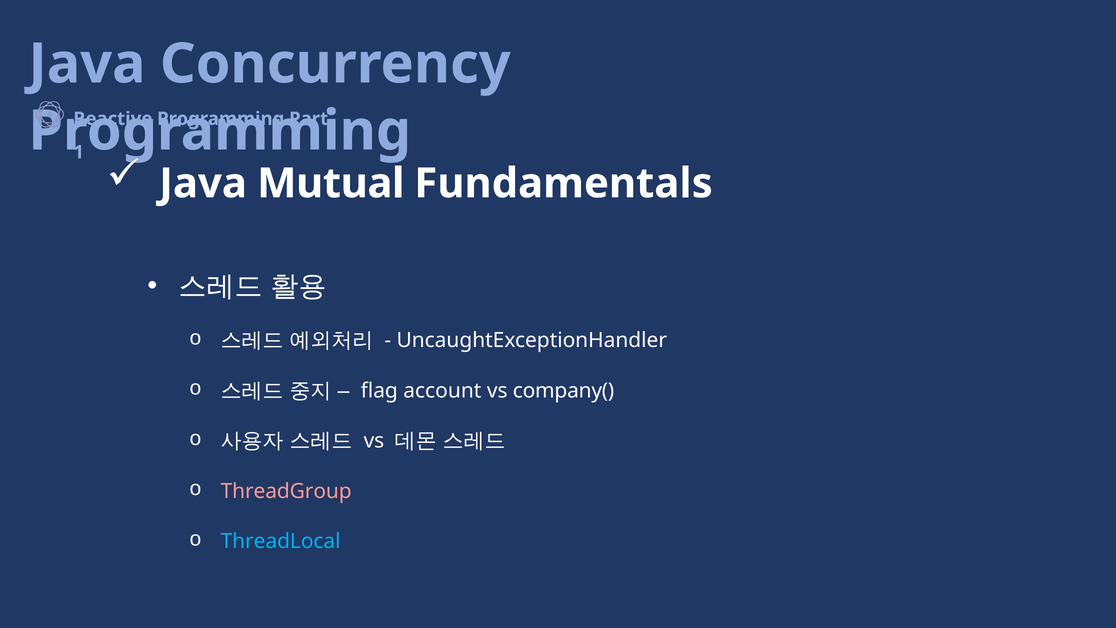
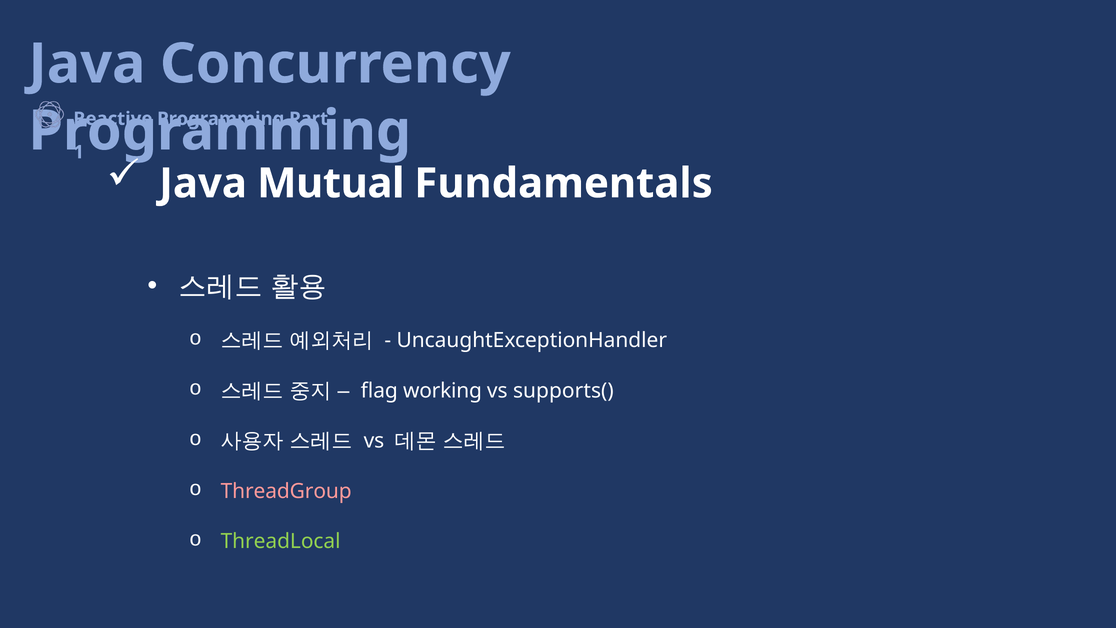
account: account -> working
company(: company( -> supports(
ThreadLocal colour: light blue -> light green
